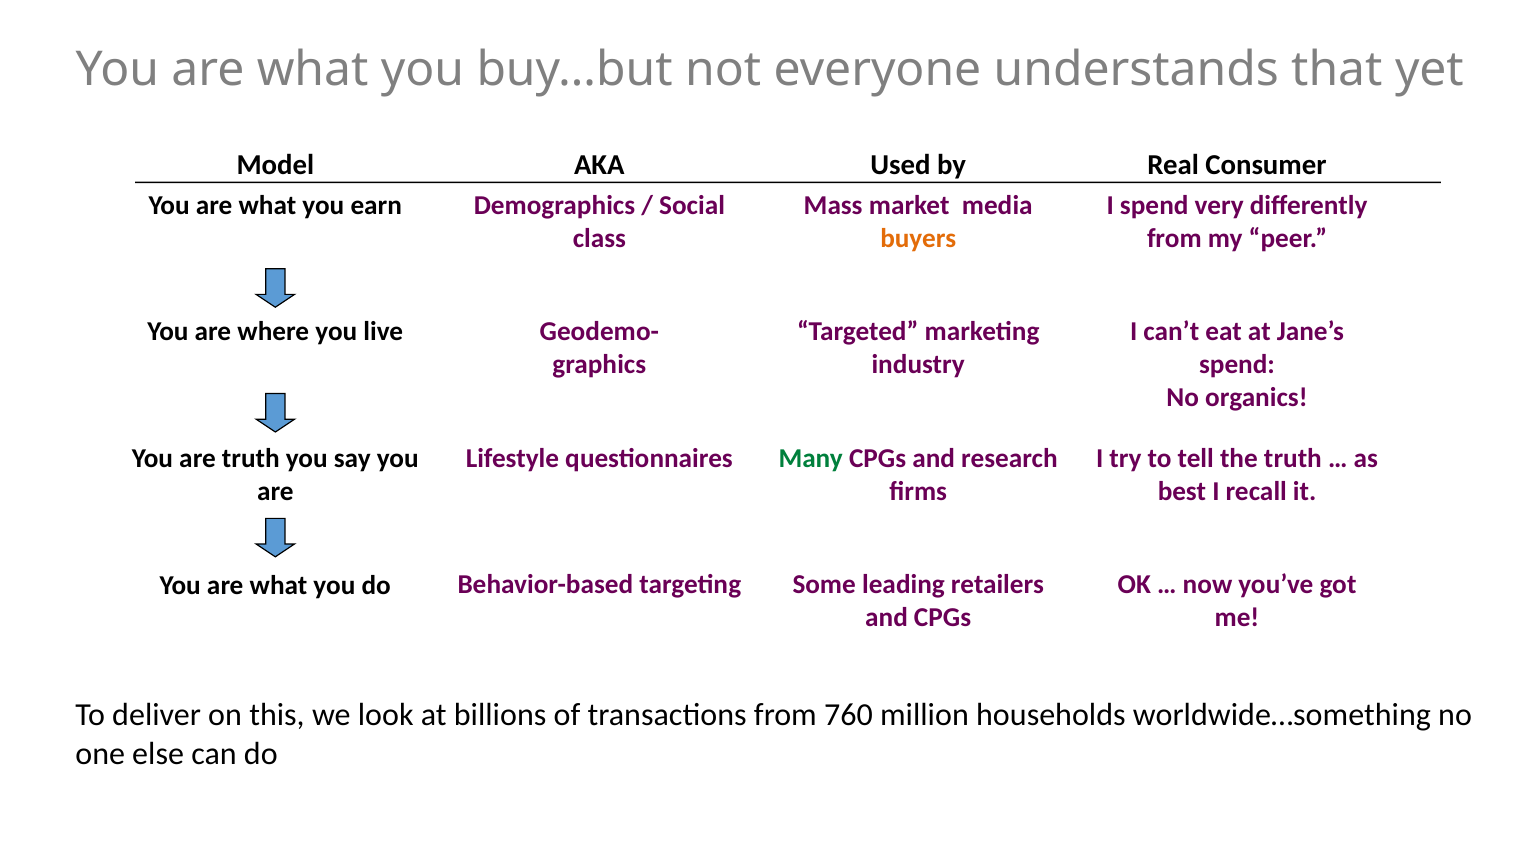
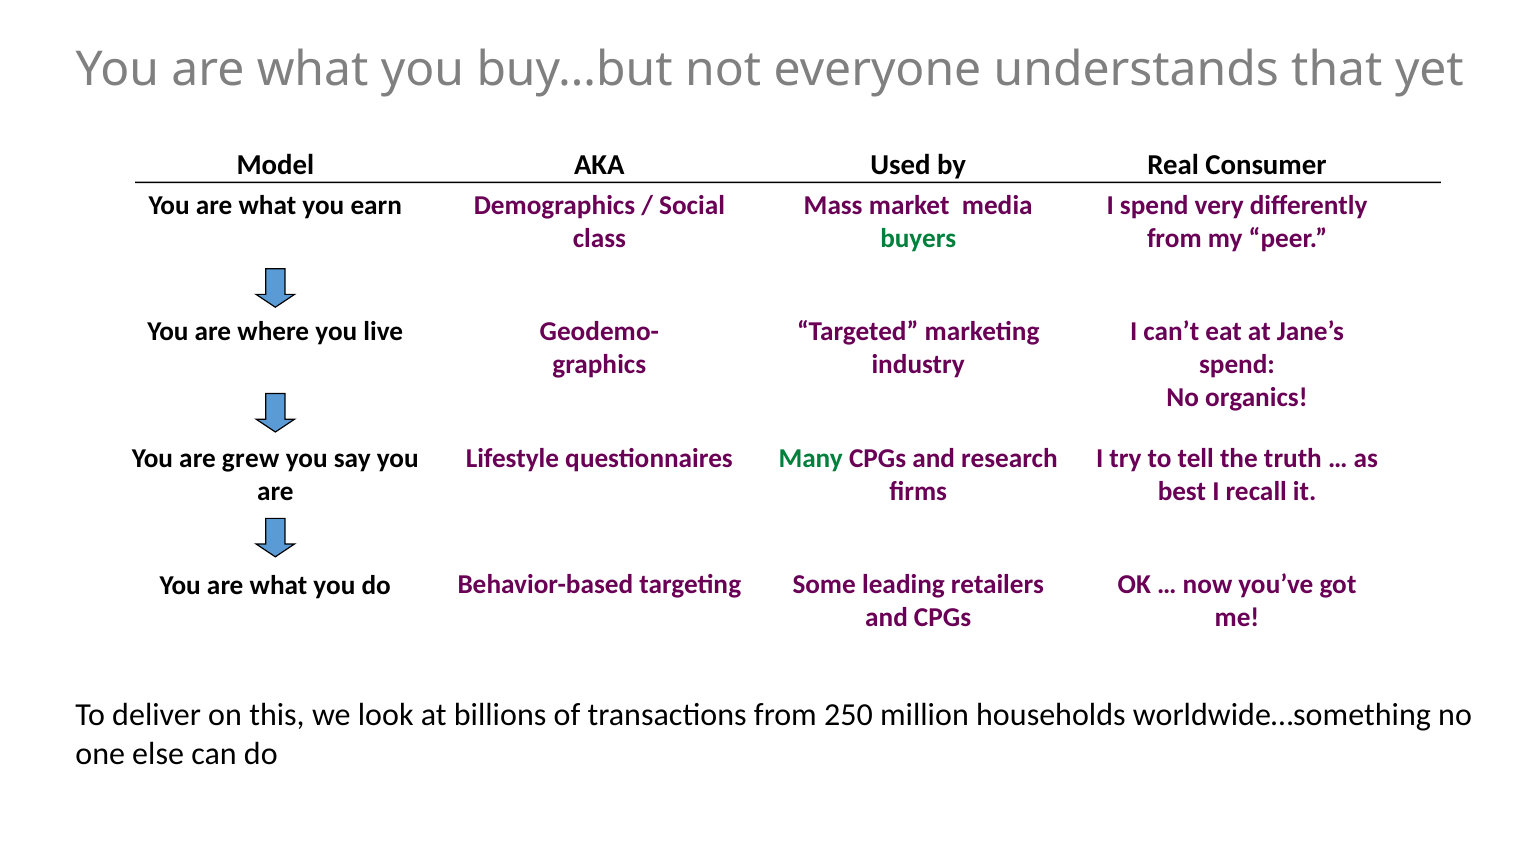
buyers colour: orange -> green
are truth: truth -> grew
760: 760 -> 250
